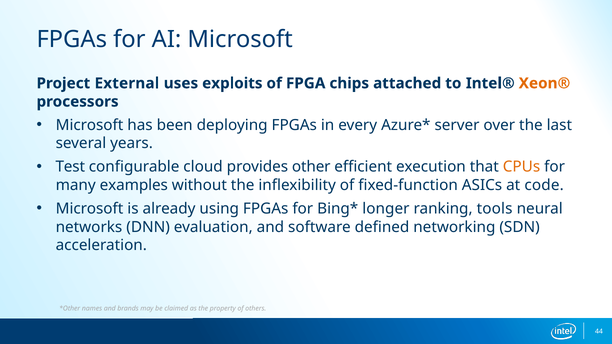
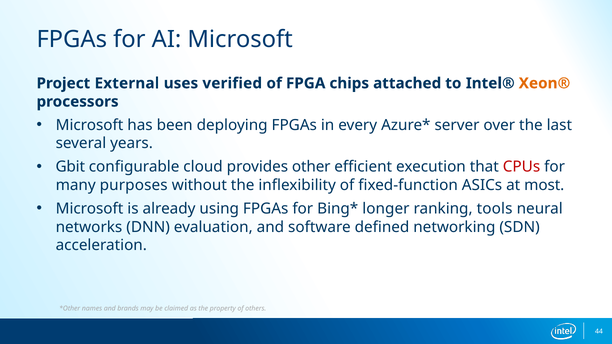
exploits: exploits -> verified
Test: Test -> Gbit
CPUs colour: orange -> red
examples: examples -> purposes
code: code -> most
